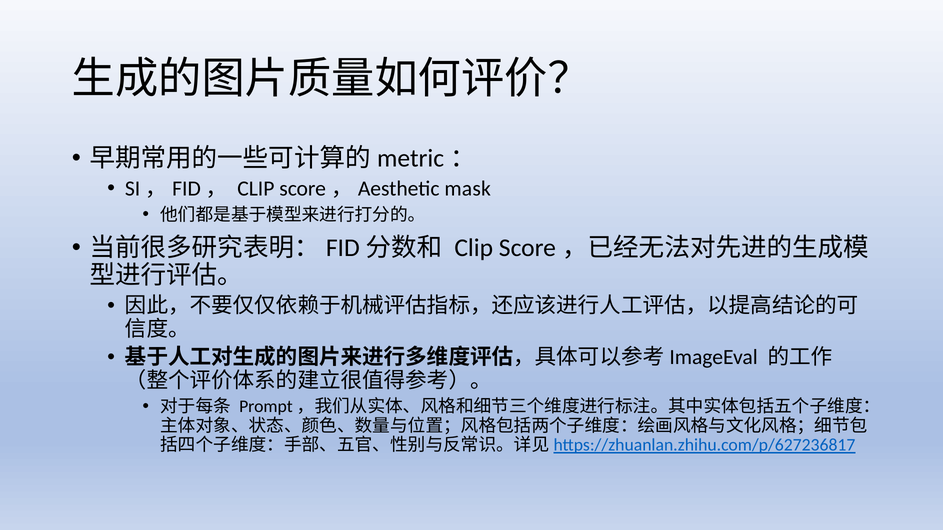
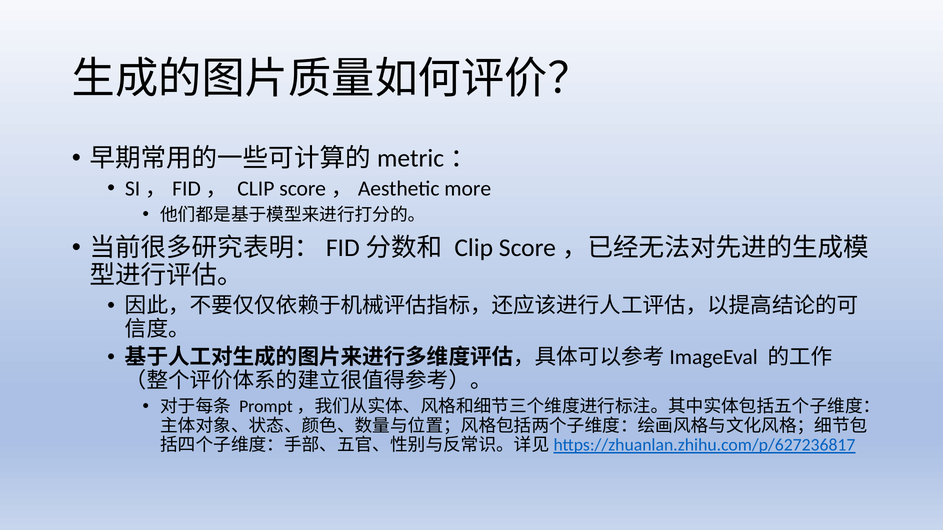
mask: mask -> more
